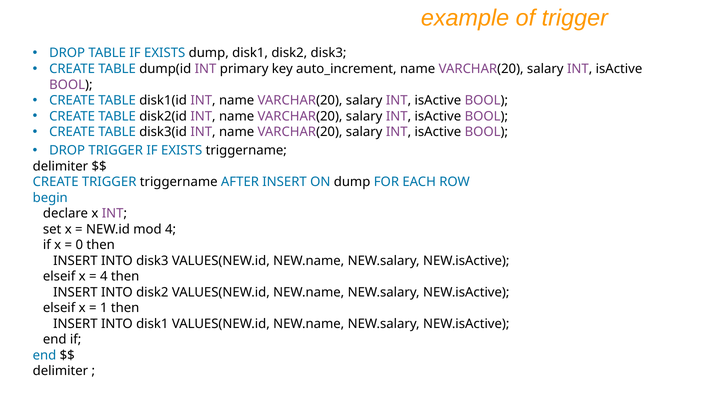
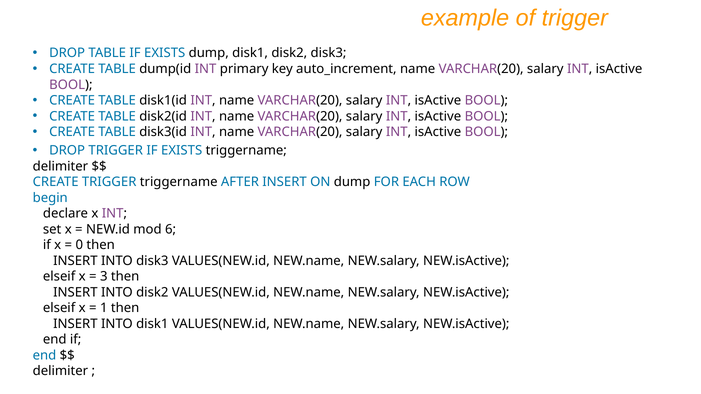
mod 4: 4 -> 6
4 at (104, 277): 4 -> 3
